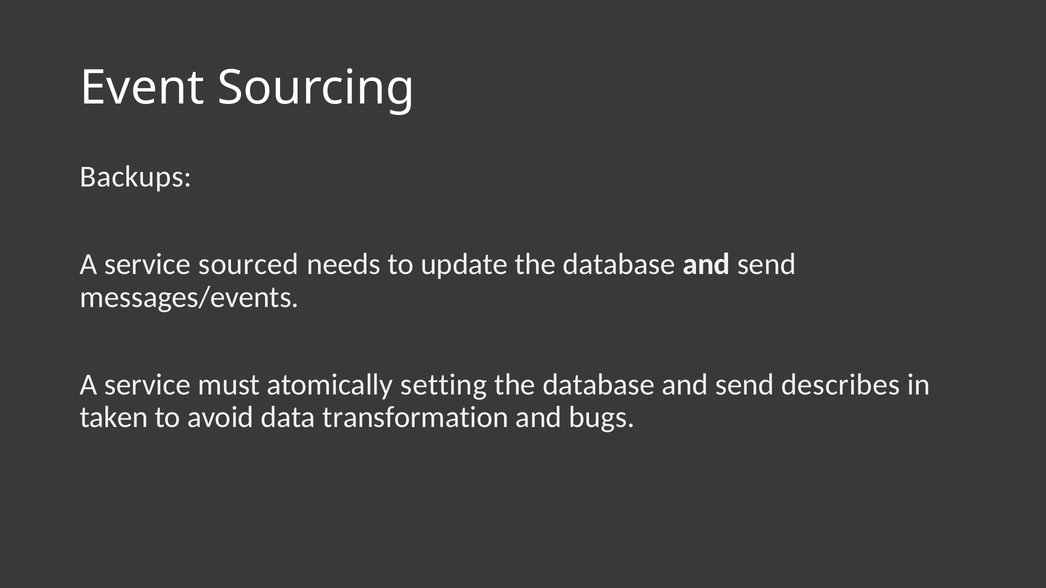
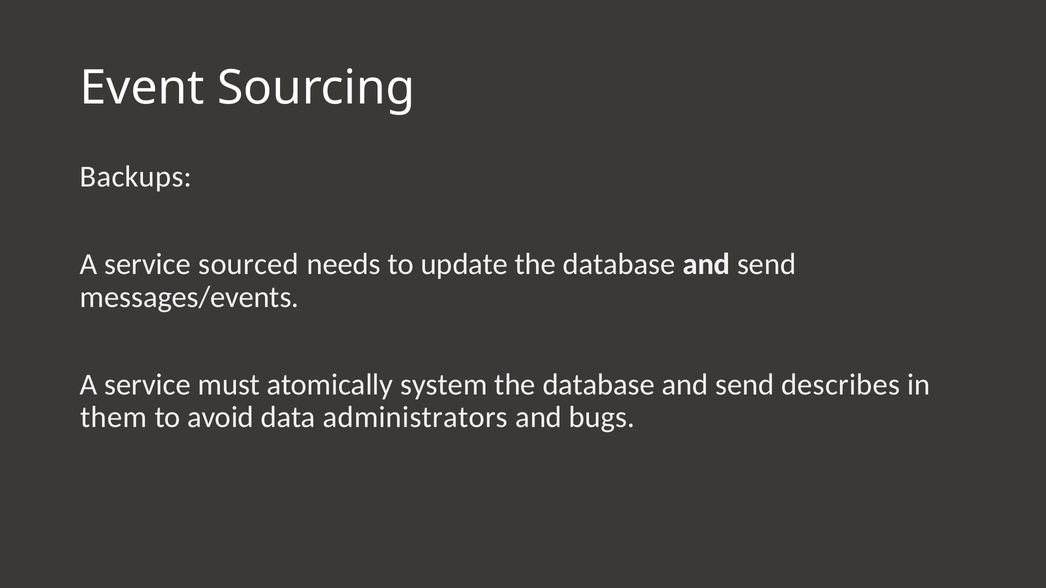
setting: setting -> system
taken: taken -> them
transformation: transformation -> administrators
